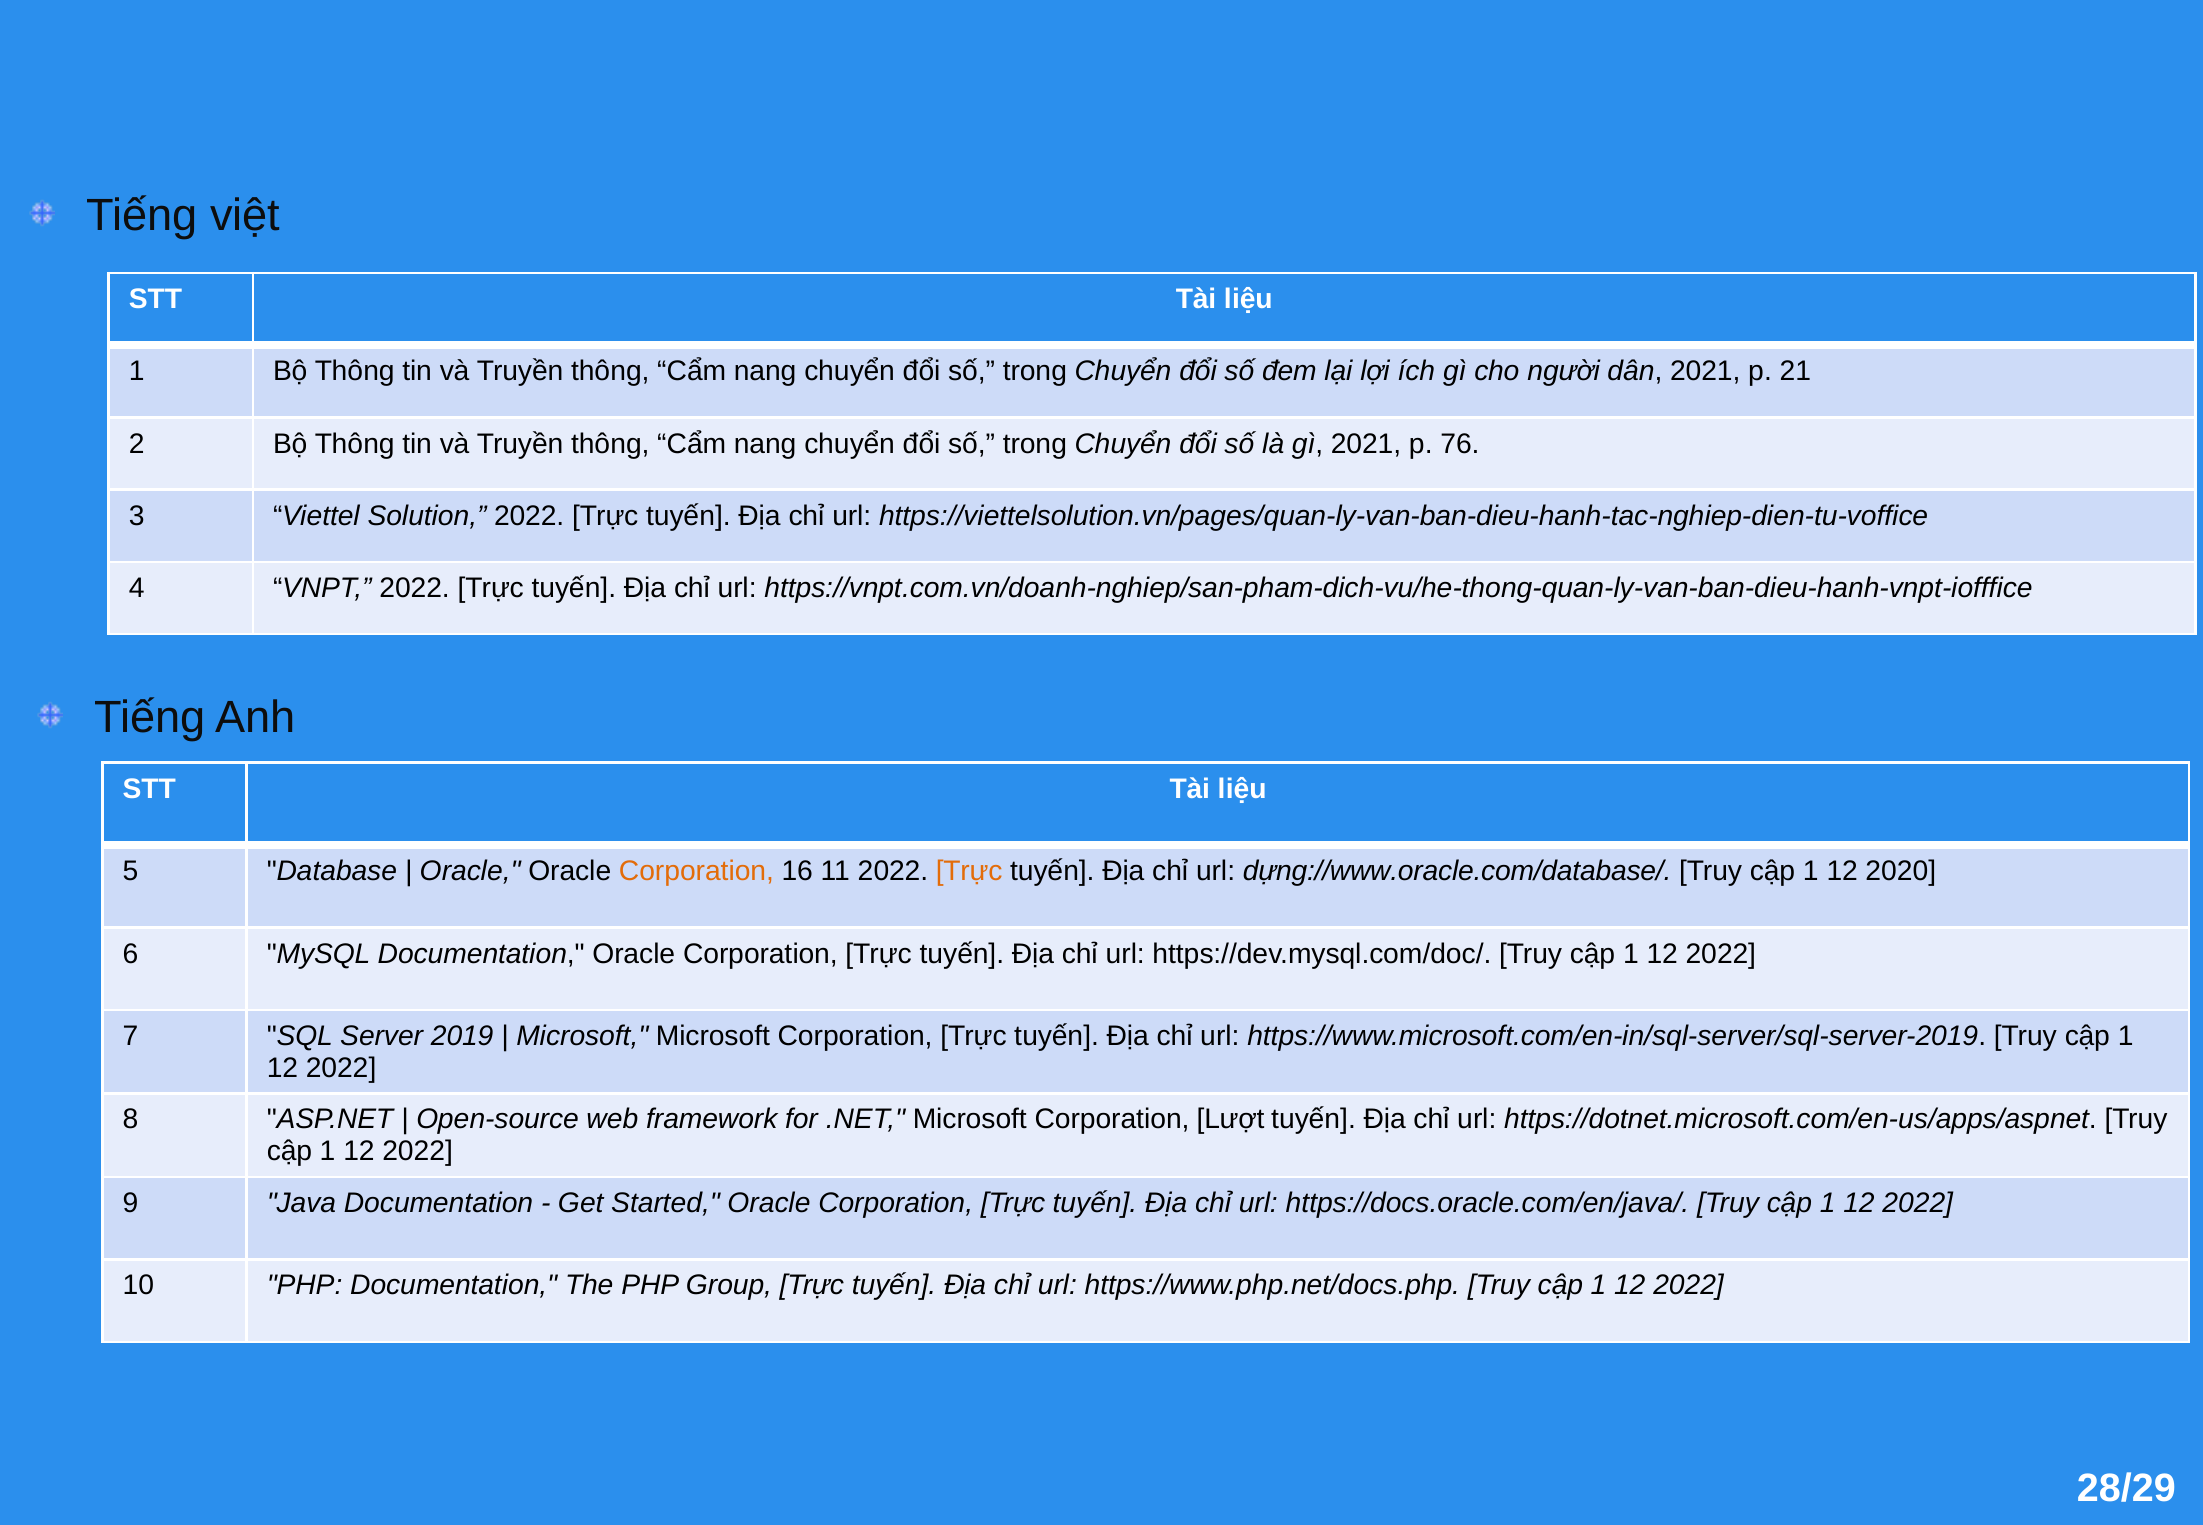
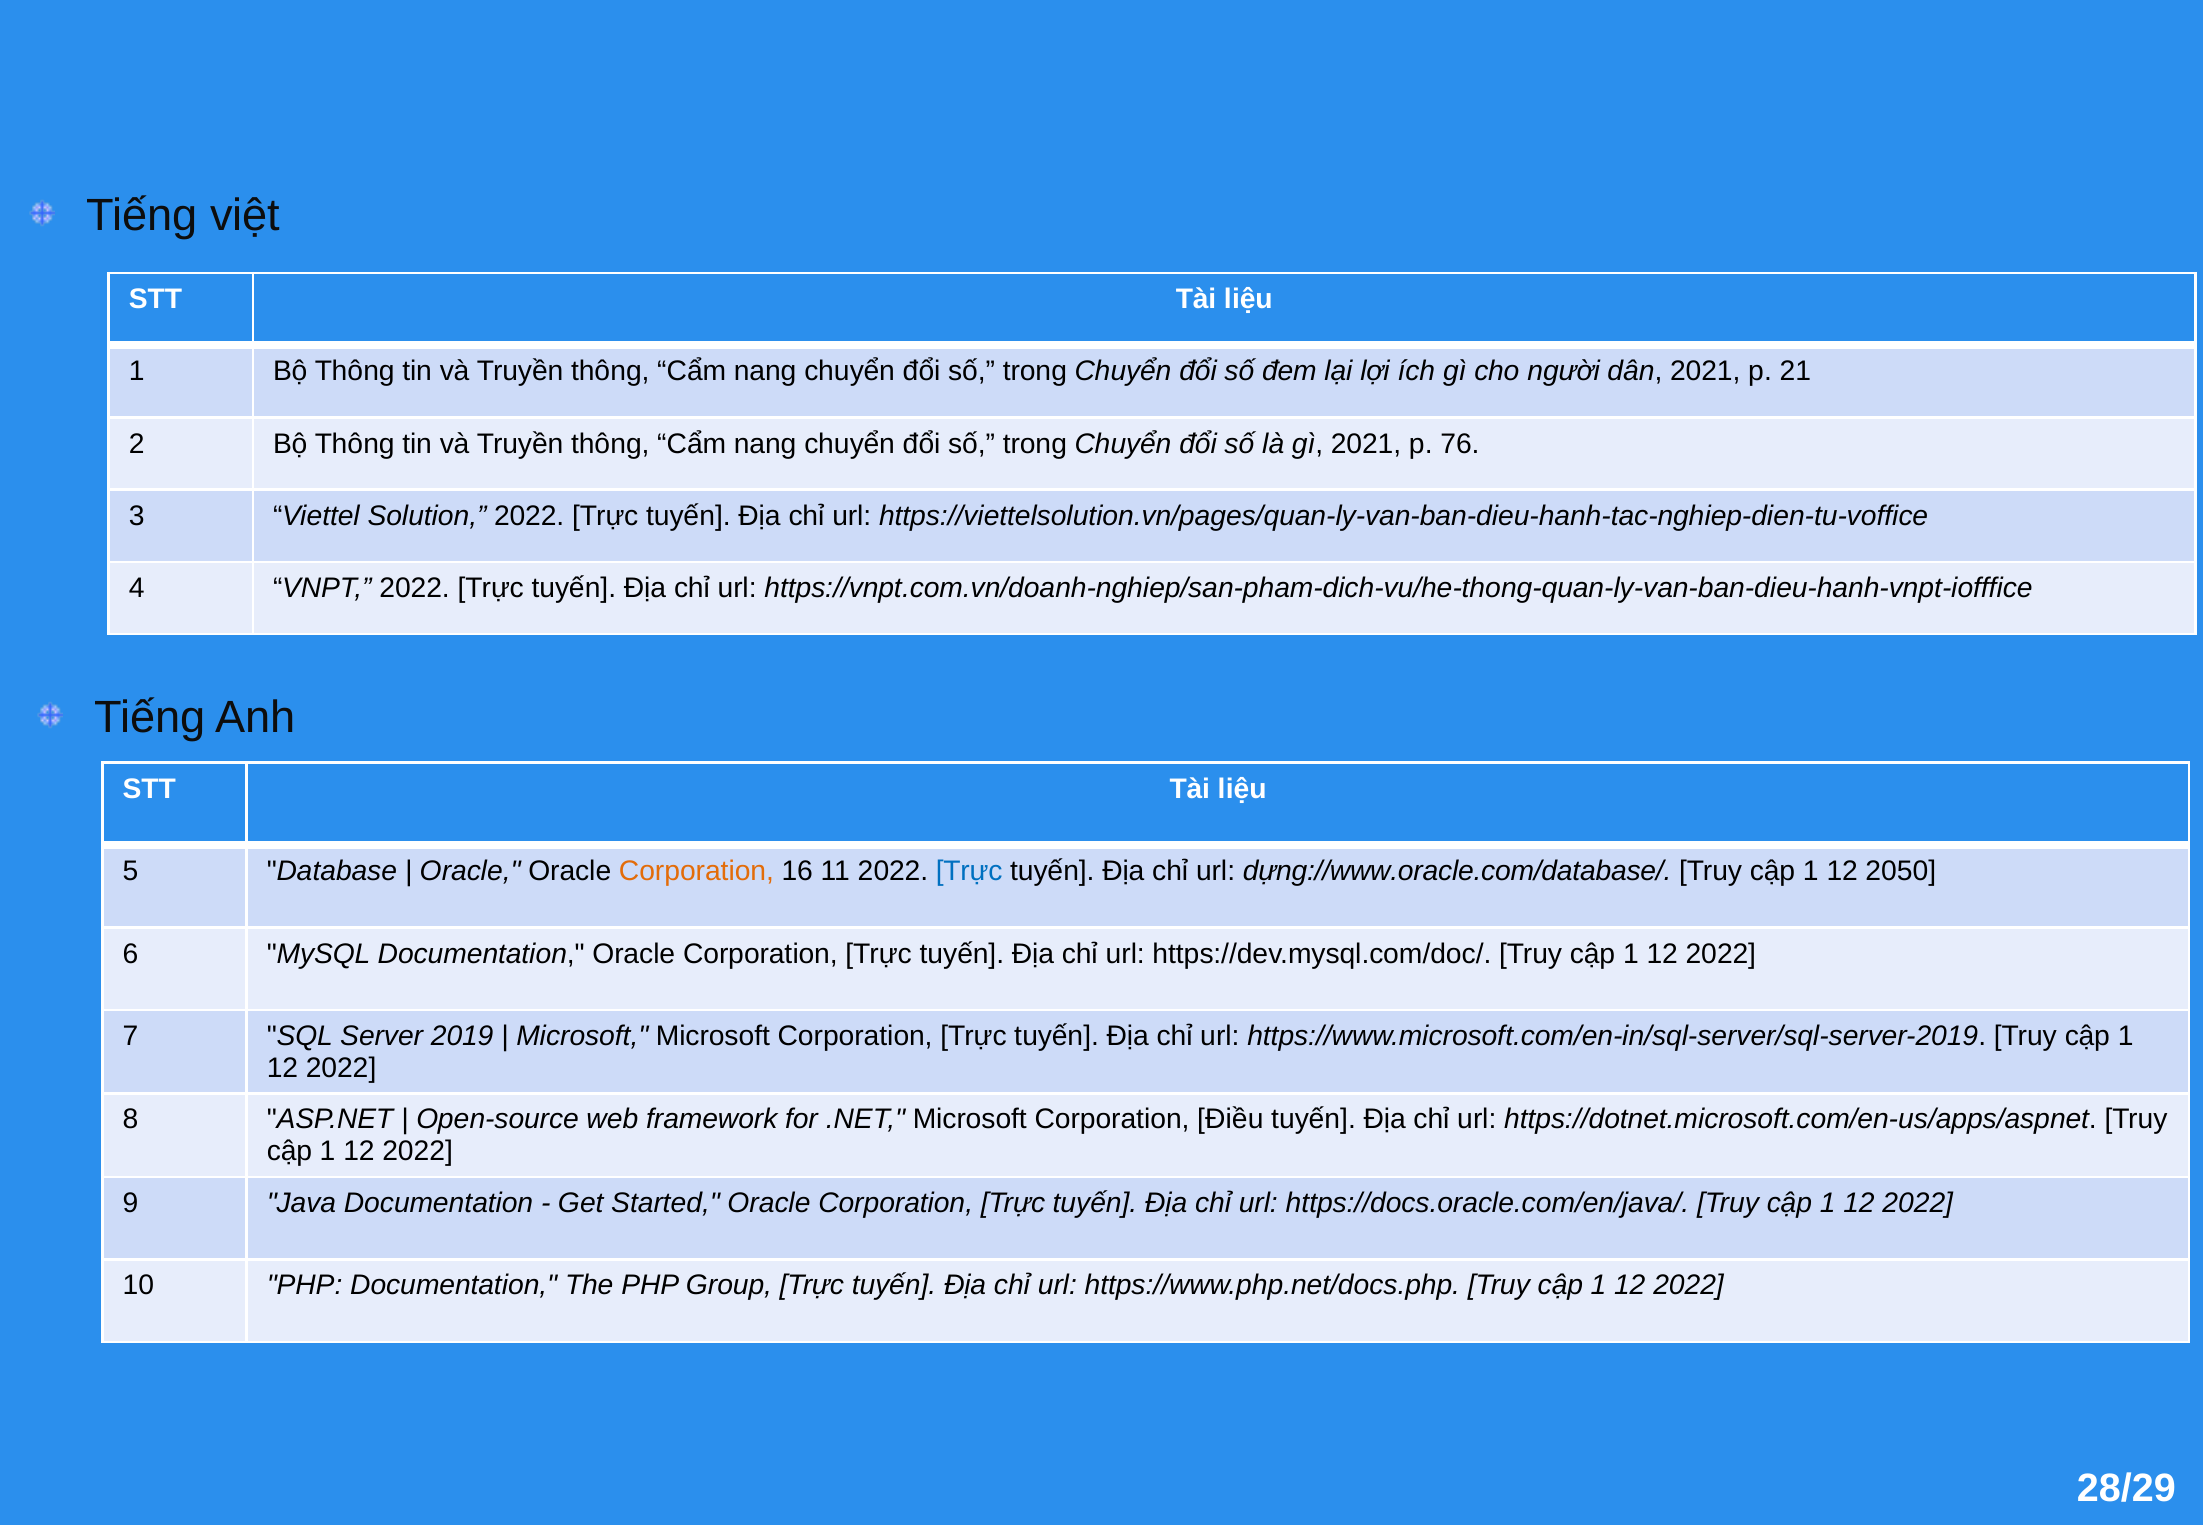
Trực at (969, 871) colour: orange -> blue
2020: 2020 -> 2050
Lượt: Lượt -> Điều
